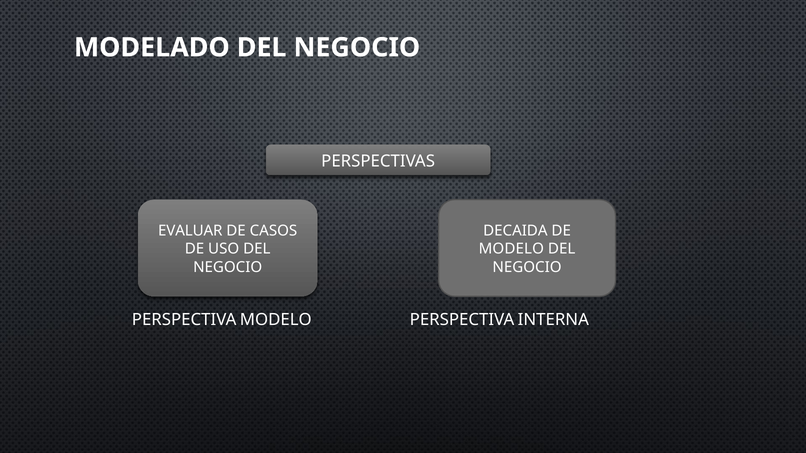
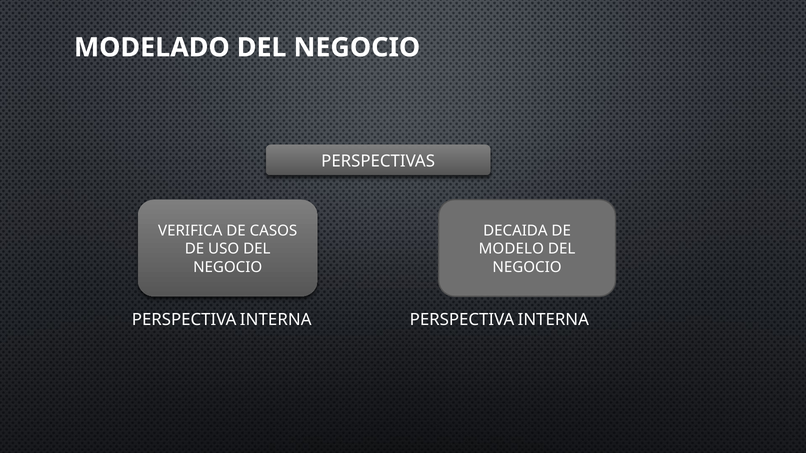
EVALUAR: EVALUAR -> VERIFICA
MODELO at (276, 320): MODELO -> INTERNA
